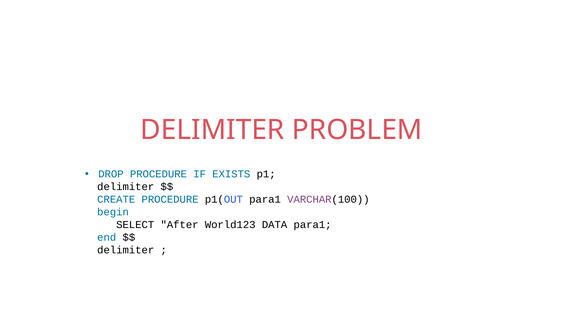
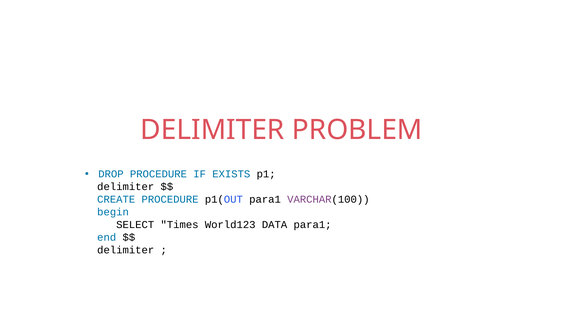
After: After -> Times
